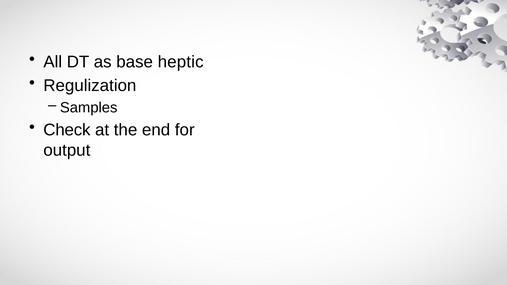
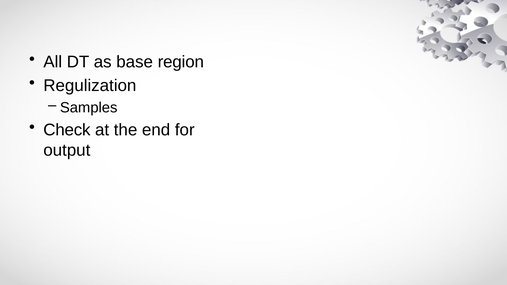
heptic: heptic -> region
